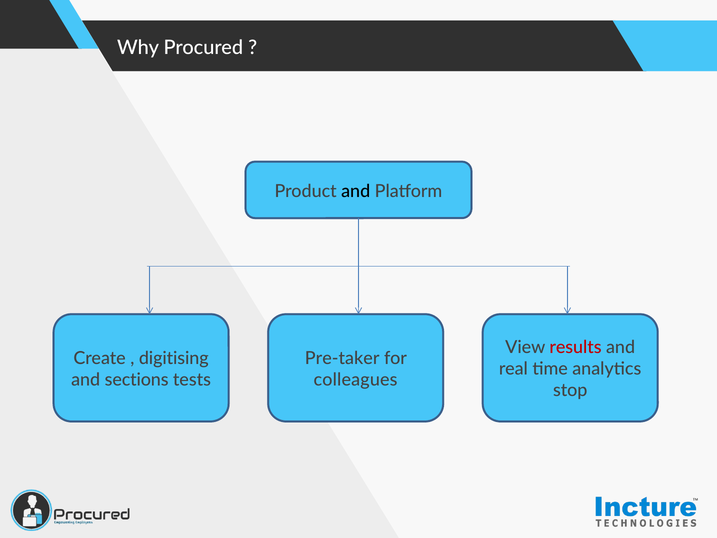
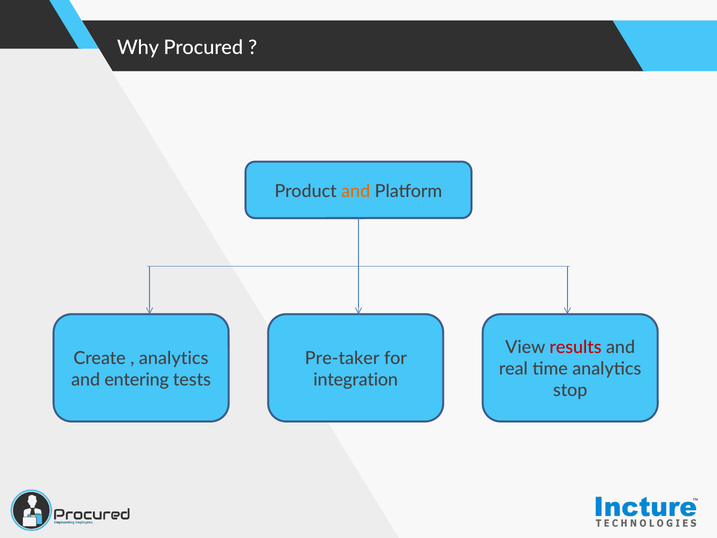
and at (356, 191) colour: black -> orange
digitising at (174, 358): digitising -> analytics
sections: sections -> entering
colleagues: colleagues -> integration
